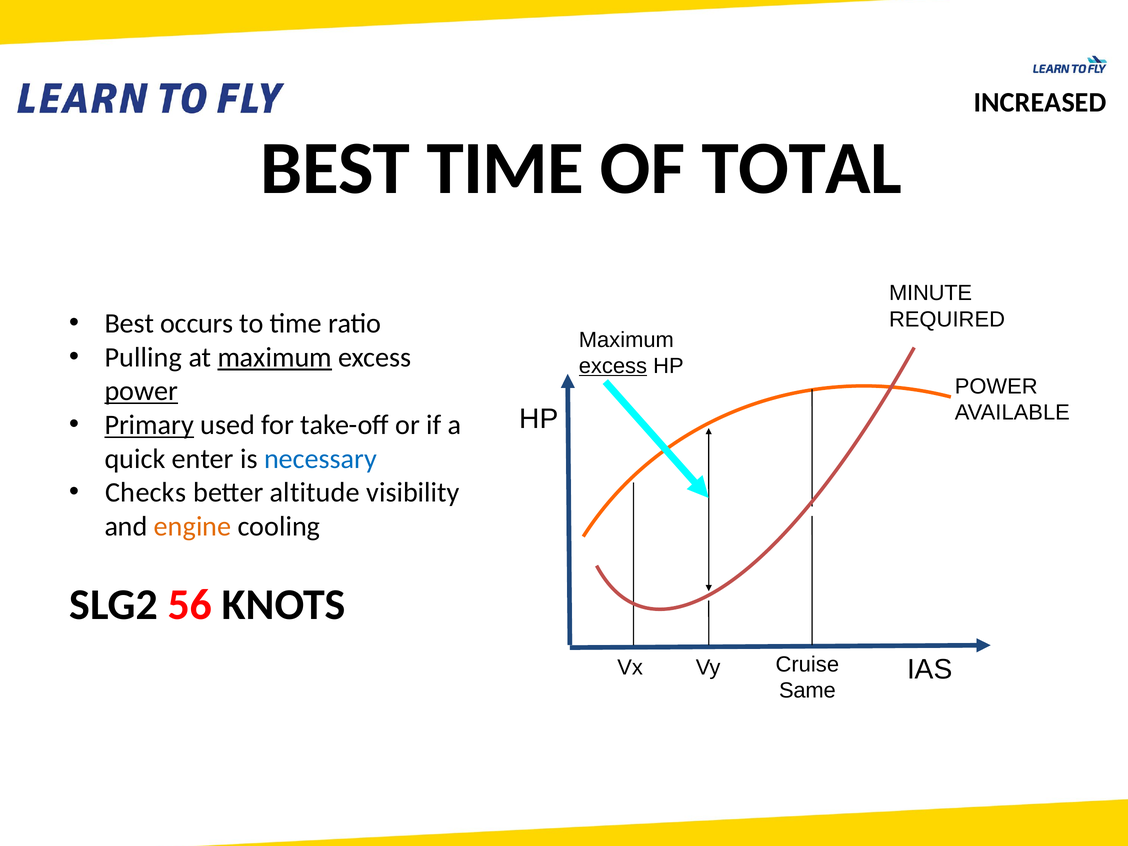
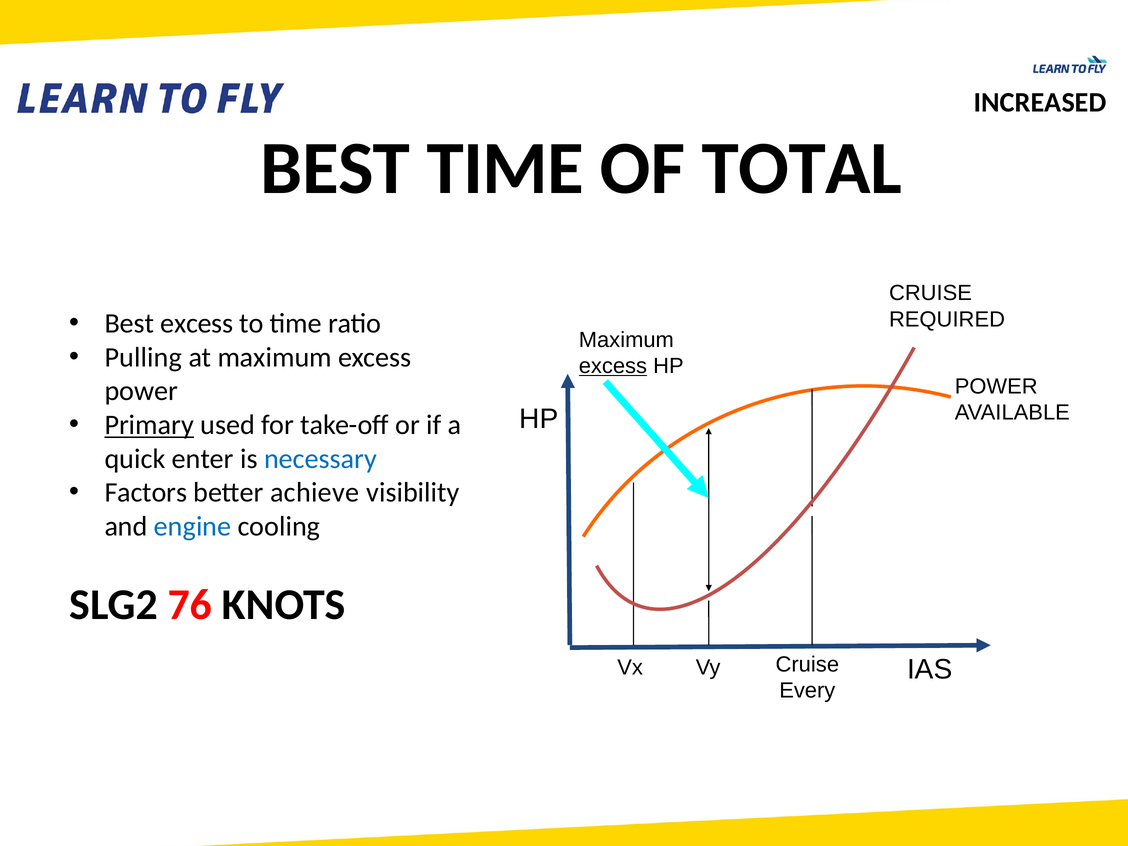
MINUTE at (931, 293): MINUTE -> CRUISE
Best occurs: occurs -> excess
maximum at (275, 357) underline: present -> none
power at (141, 391) underline: present -> none
Checks: Checks -> Factors
altitude: altitude -> achieve
engine colour: orange -> blue
56: 56 -> 76
Same: Same -> Every
